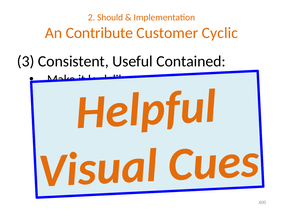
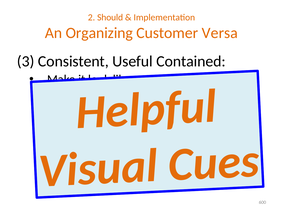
Contribute: Contribute -> Organizing
Cyclic: Cyclic -> Versa
